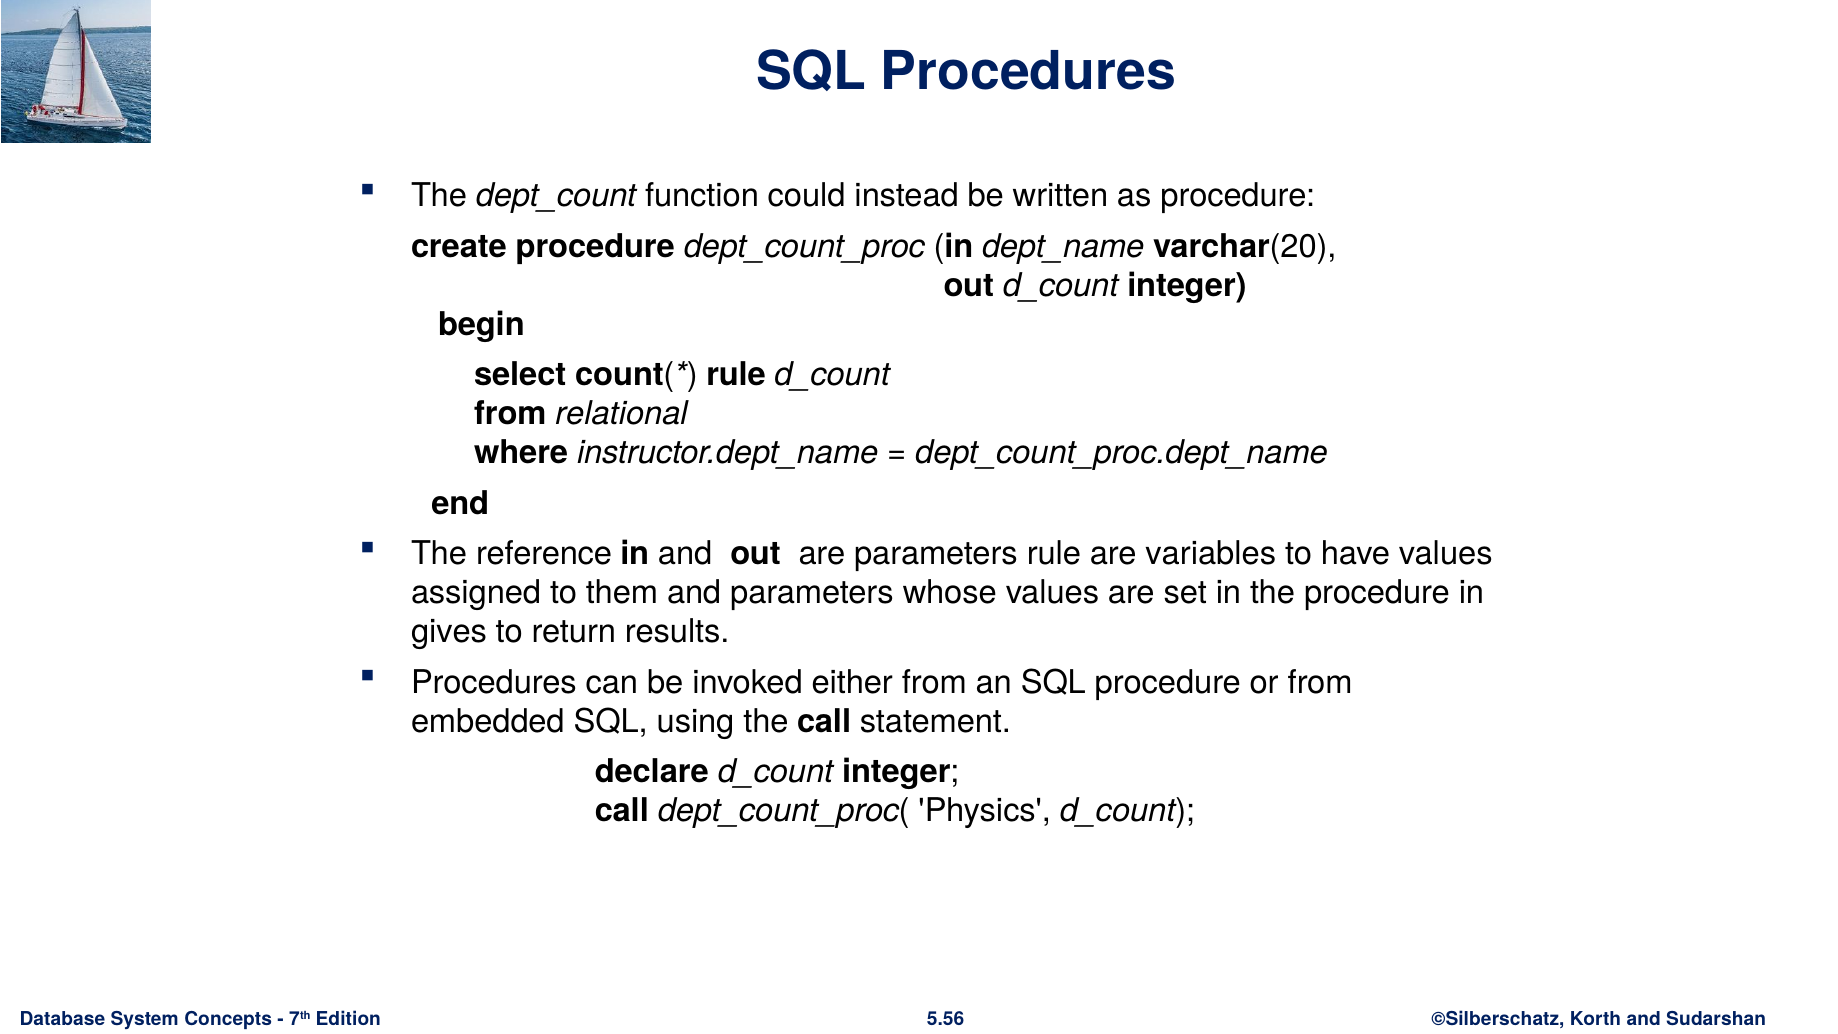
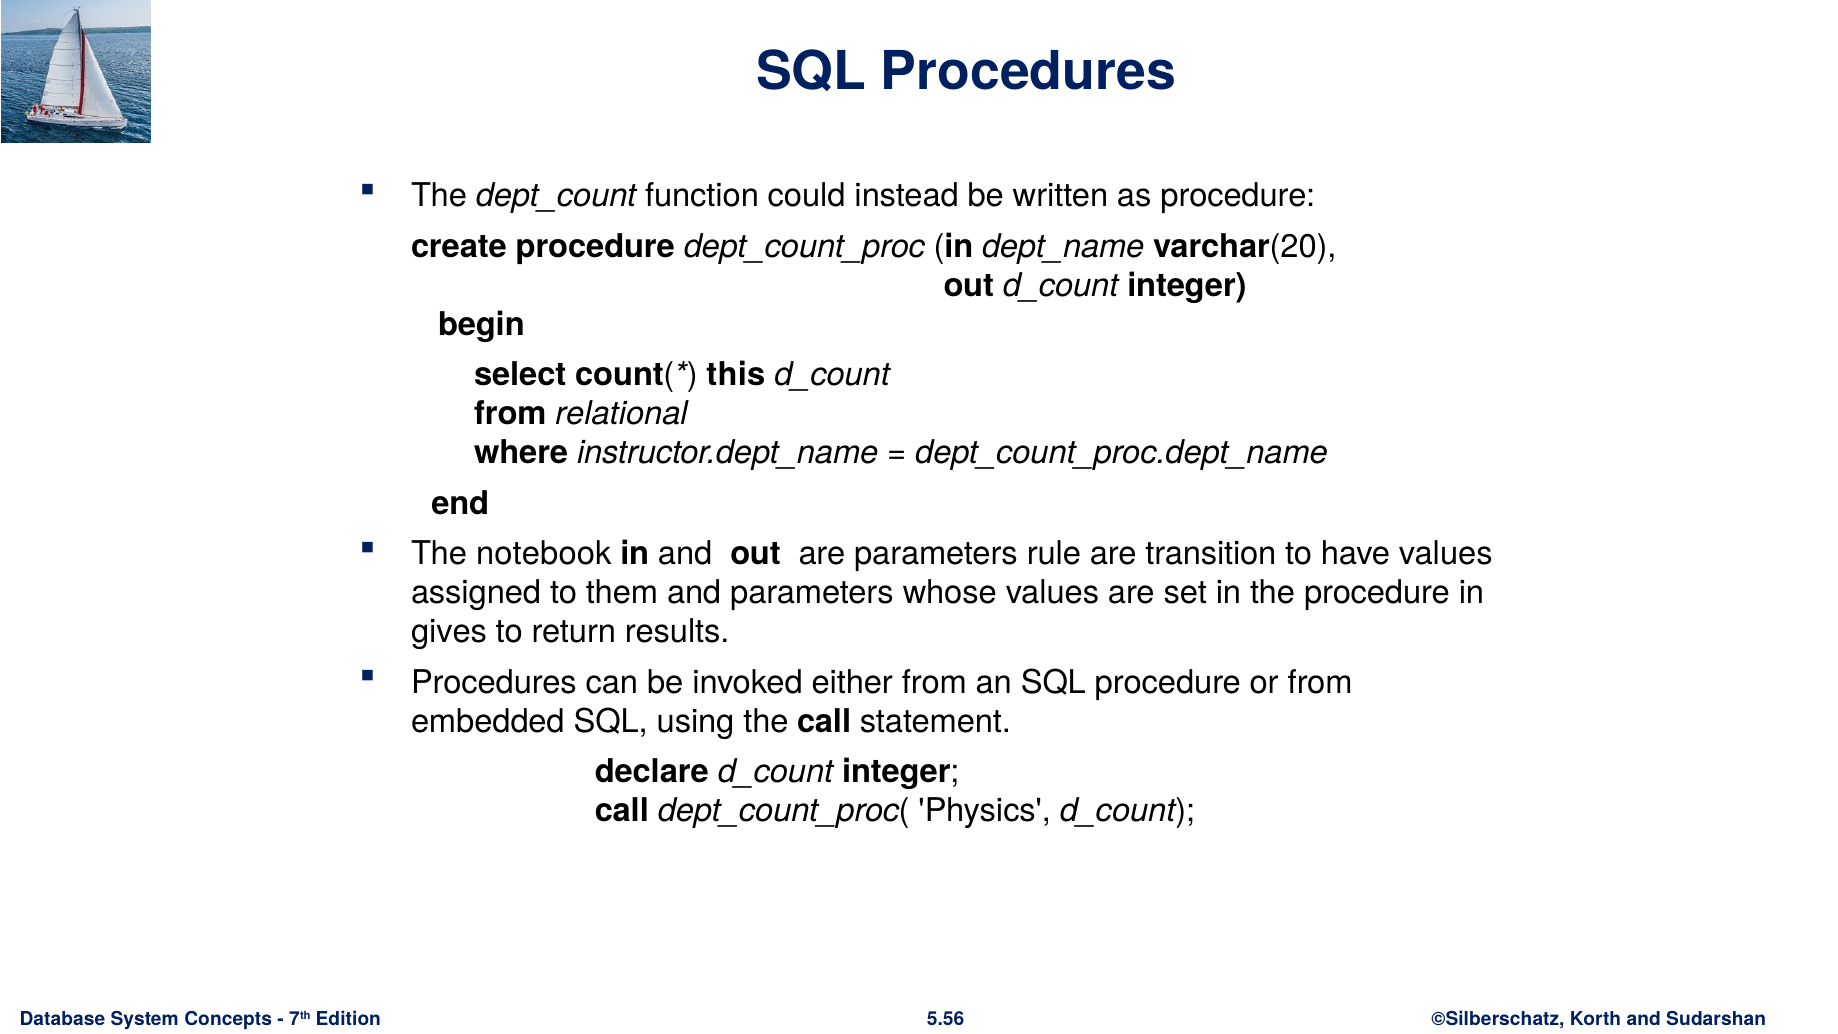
rule at (736, 375): rule -> this
reference: reference -> notebook
variables: variables -> transition
